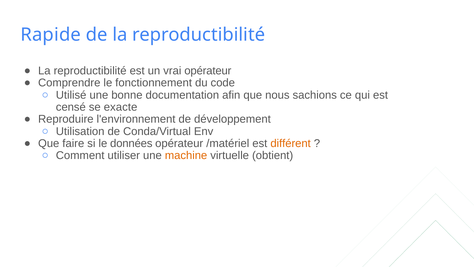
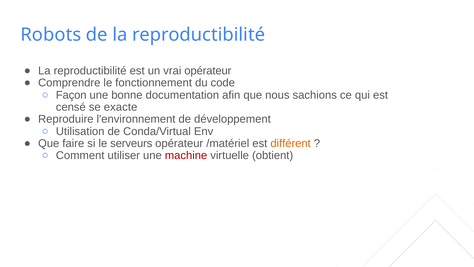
Rapide: Rapide -> Robots
Utilisé: Utilisé -> Façon
données: données -> serveurs
machine colour: orange -> red
